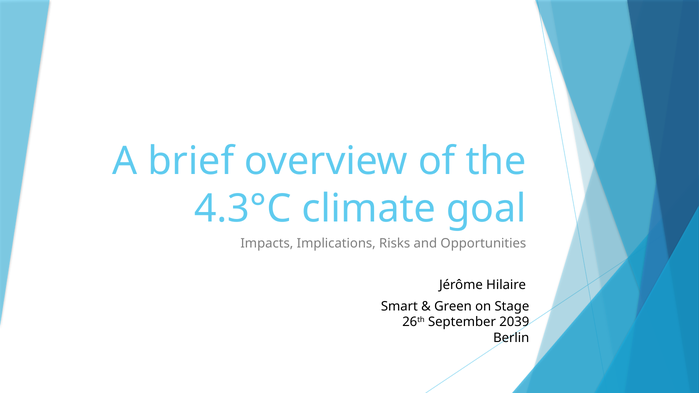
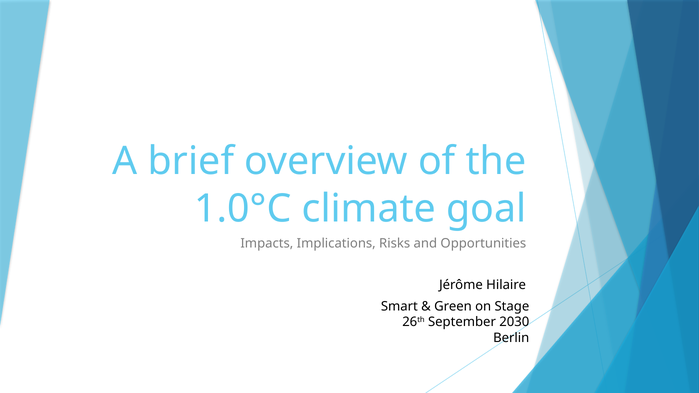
4.3°C: 4.3°C -> 1.0°C
2039: 2039 -> 2030
